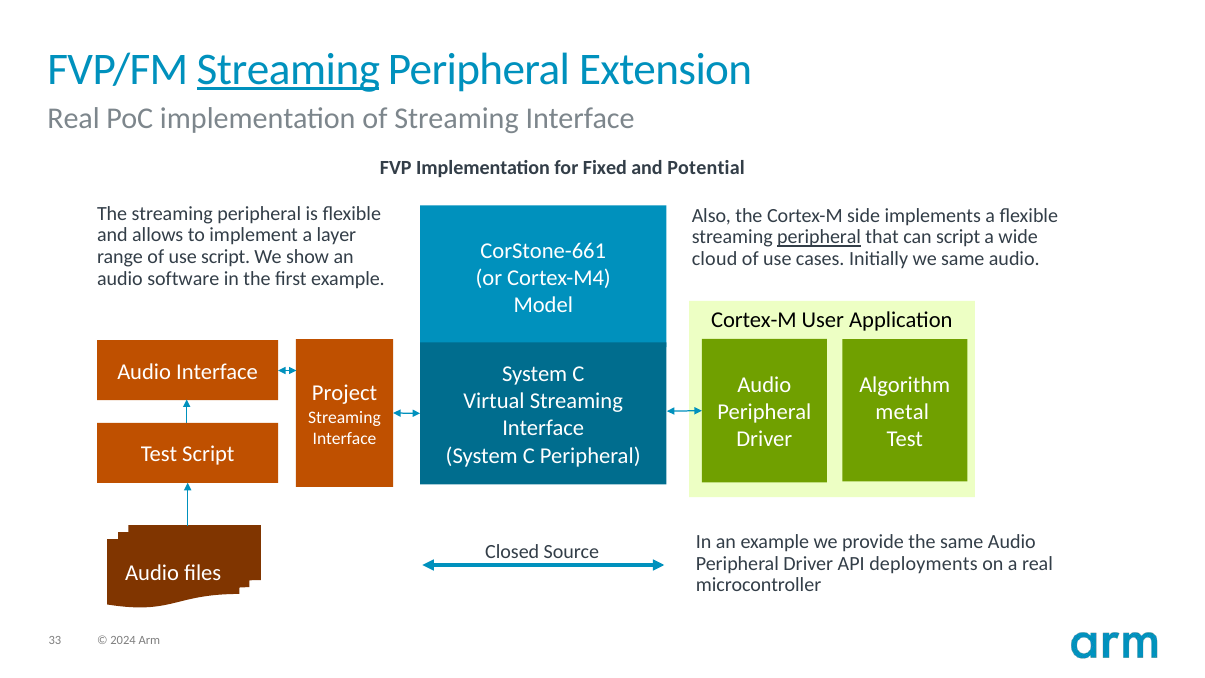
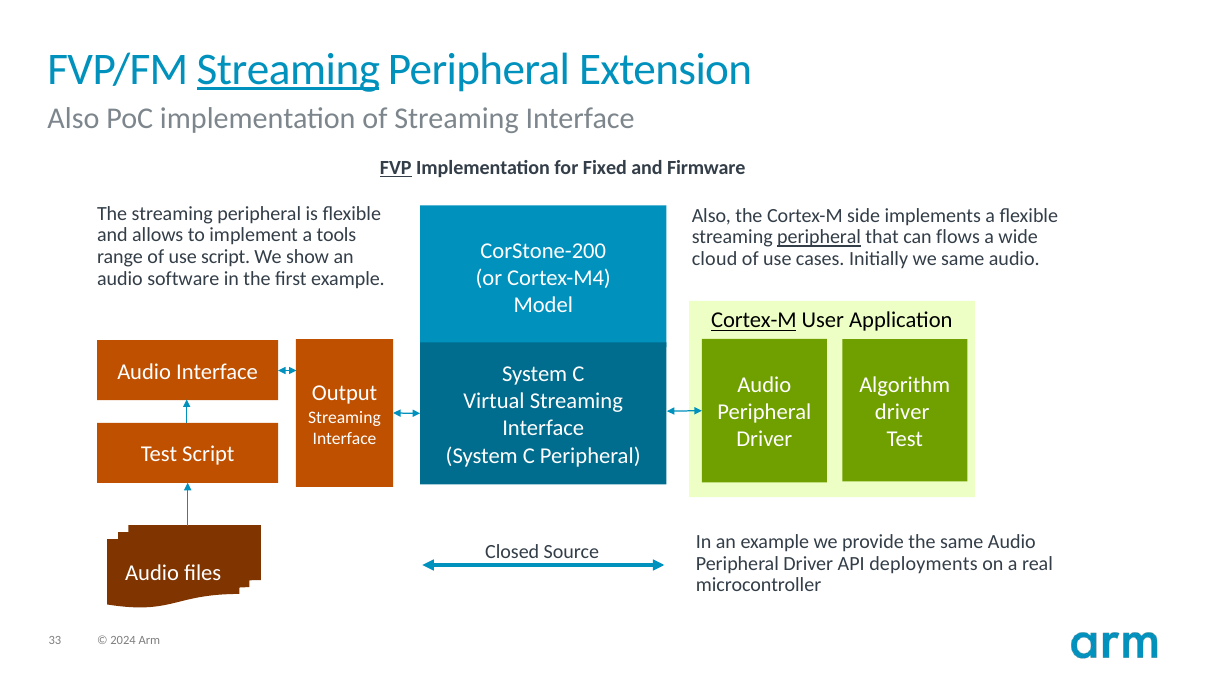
Real at (74, 118): Real -> Also
FVP underline: none -> present
Potential: Potential -> Firmware
layer: layer -> tools
can script: script -> flows
CorStone-661: CorStone-661 -> CorStone-200
Cortex-M at (754, 320) underline: none -> present
Project: Project -> Output
metal at (902, 412): metal -> driver
